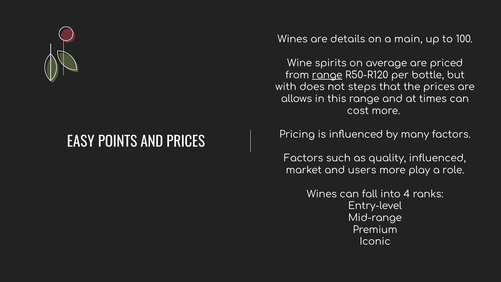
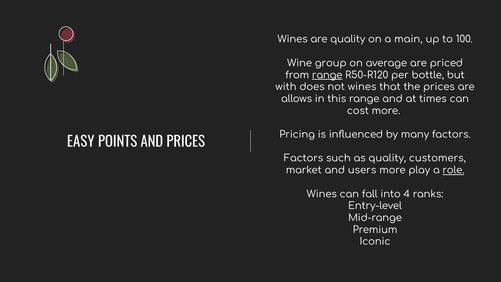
are details: details -> quality
spirits: spirits -> group
not steps: steps -> wines
quality influenced: influenced -> customers
role underline: none -> present
